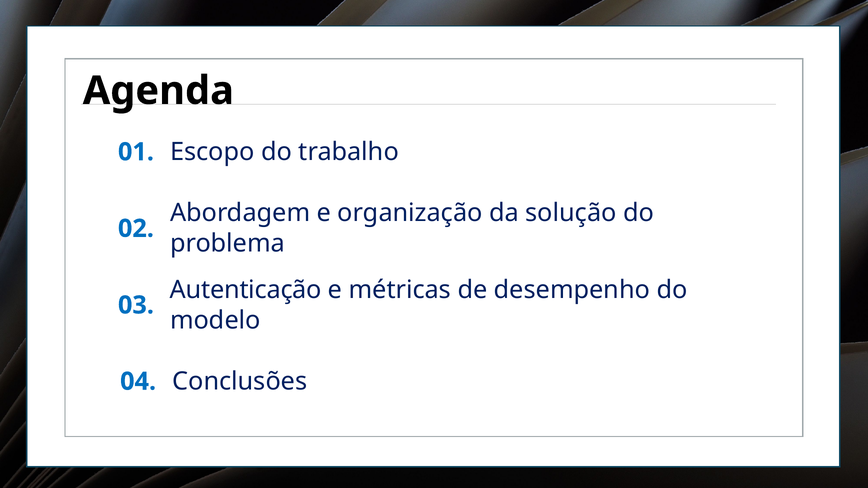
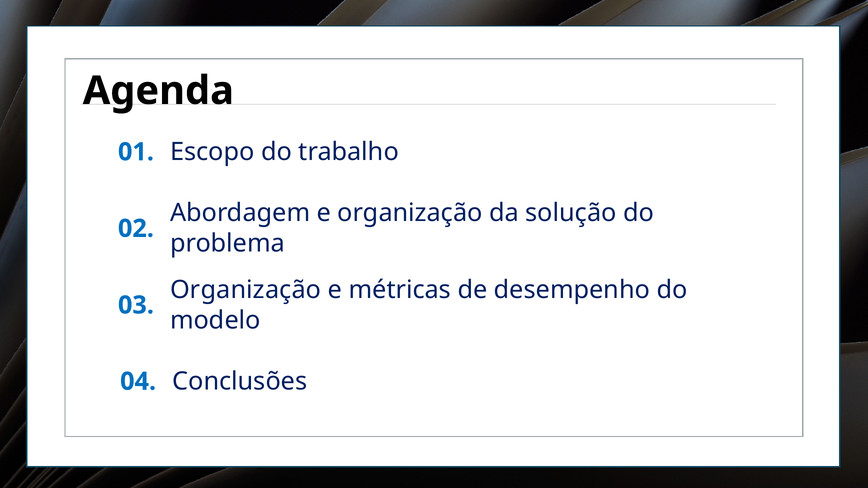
Autenticação at (246, 290): Autenticação -> Organização
